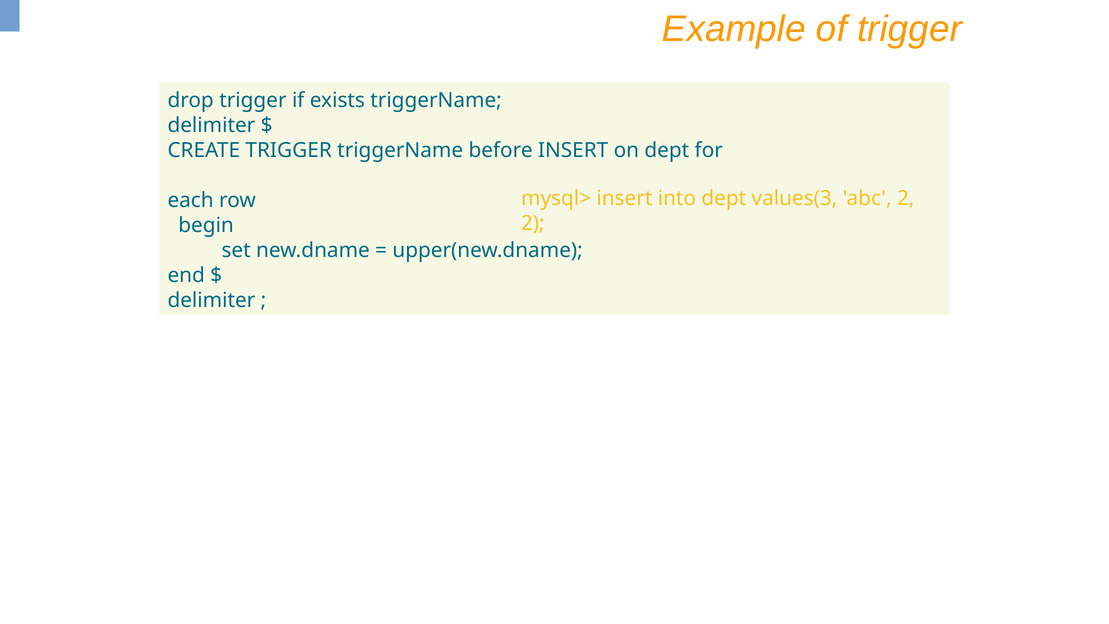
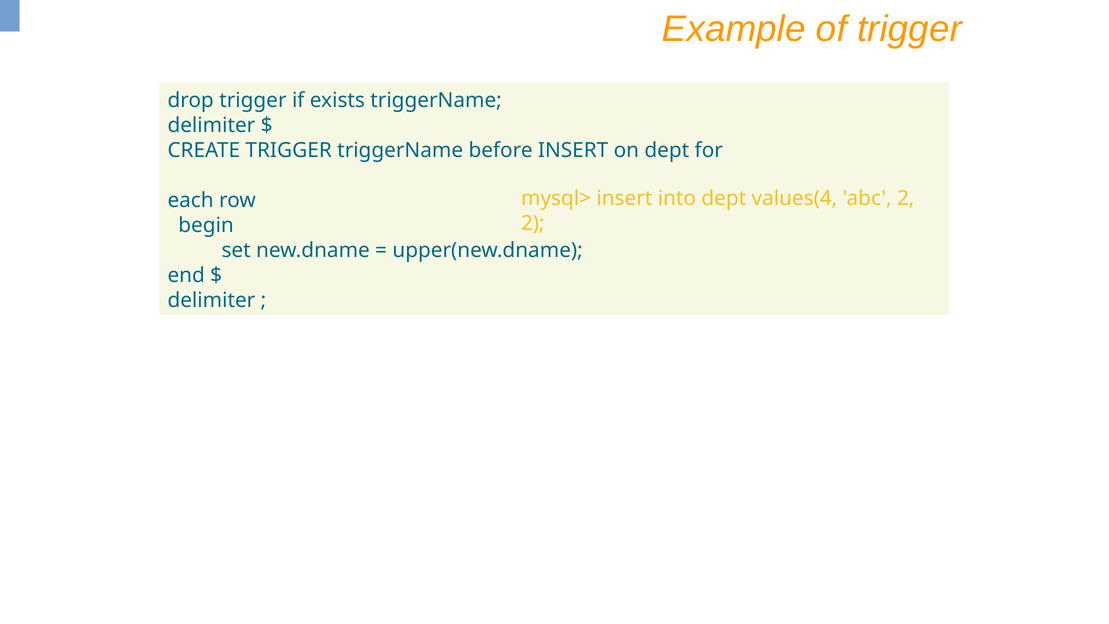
values(3: values(3 -> values(4
